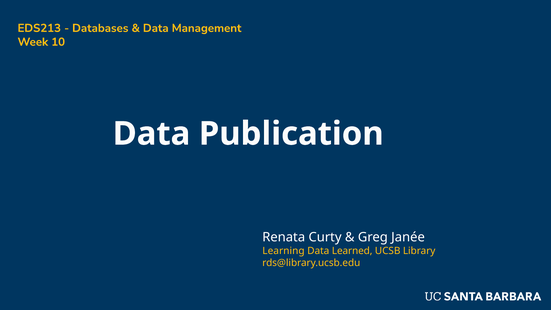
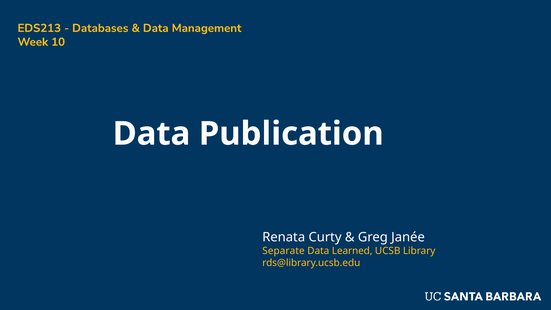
Learning: Learning -> Separate
